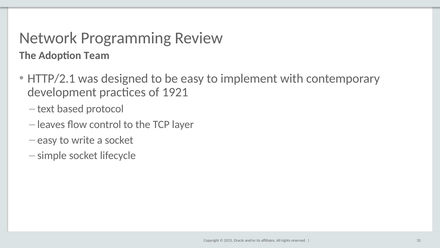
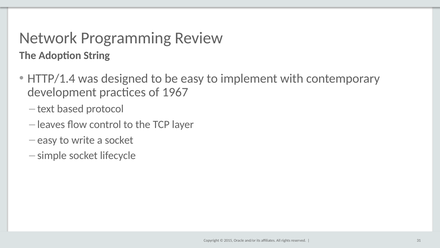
Team: Team -> String
HTTP/2.1: HTTP/2.1 -> HTTP/1.4
1921: 1921 -> 1967
